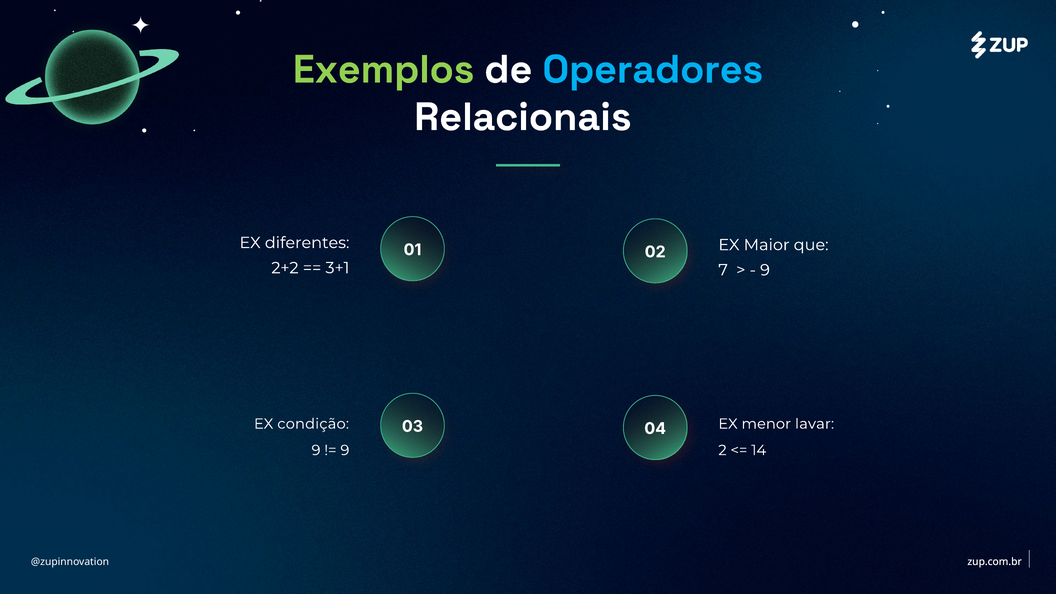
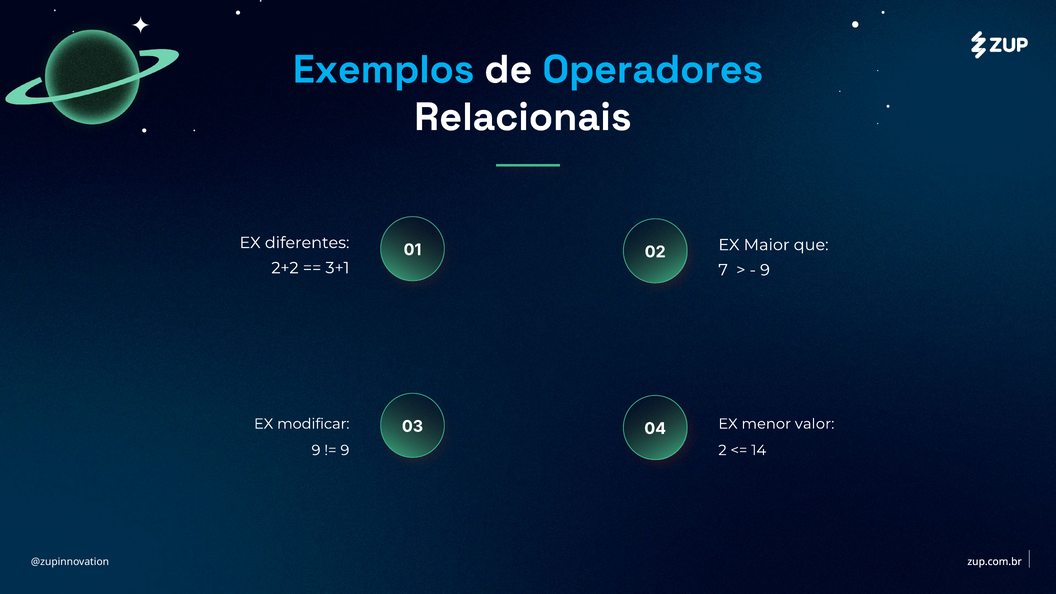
Exemplos colour: light green -> light blue
condição: condição -> modificar
lavar: lavar -> valor
